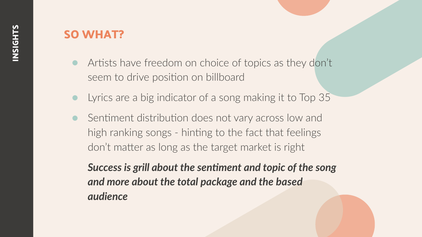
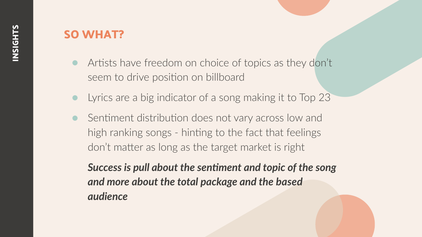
35: 35 -> 23
grill: grill -> pull
